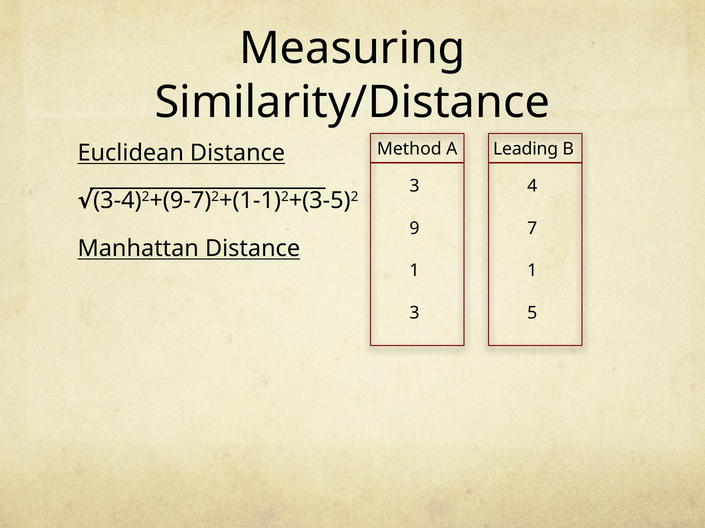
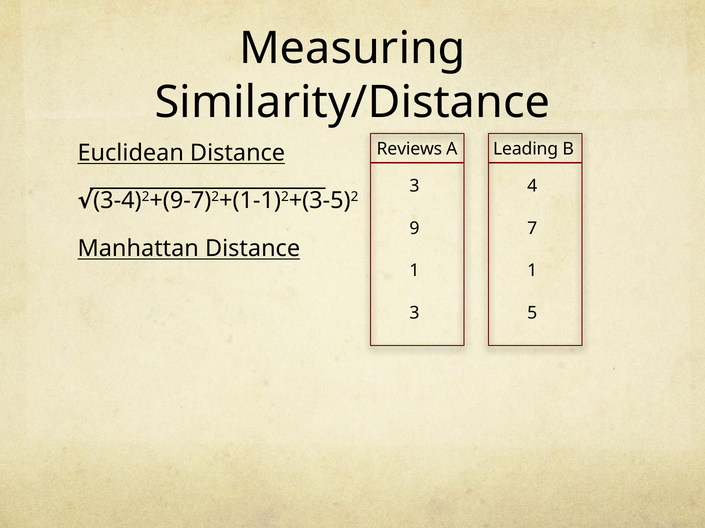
Method: Method -> Reviews
